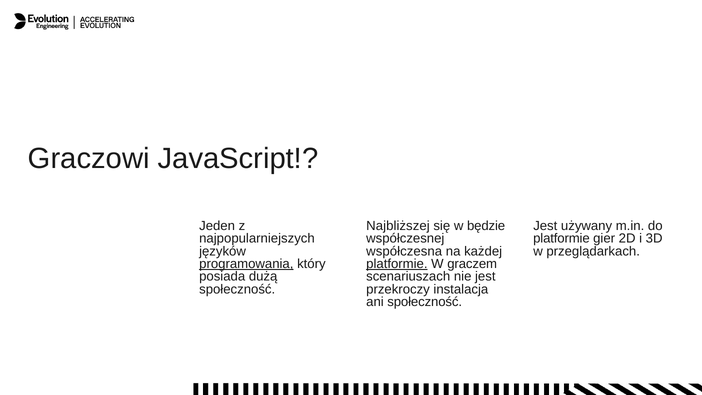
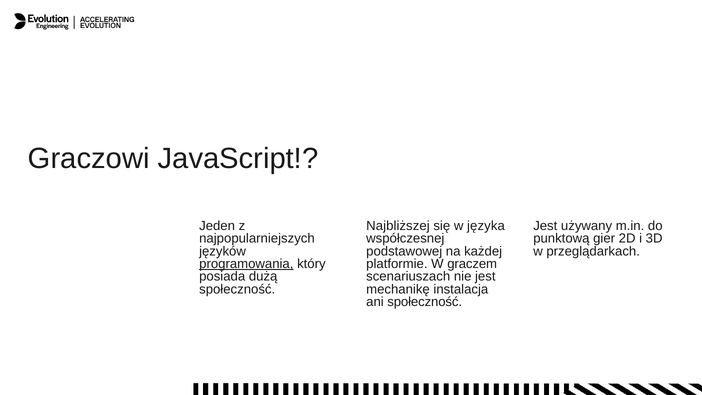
będzie: będzie -> języka
platformie at (561, 238): platformie -> punktową
współczesna: współczesna -> podstawowej
platformie at (397, 264) underline: present -> none
przekroczy: przekroczy -> mechanikę
